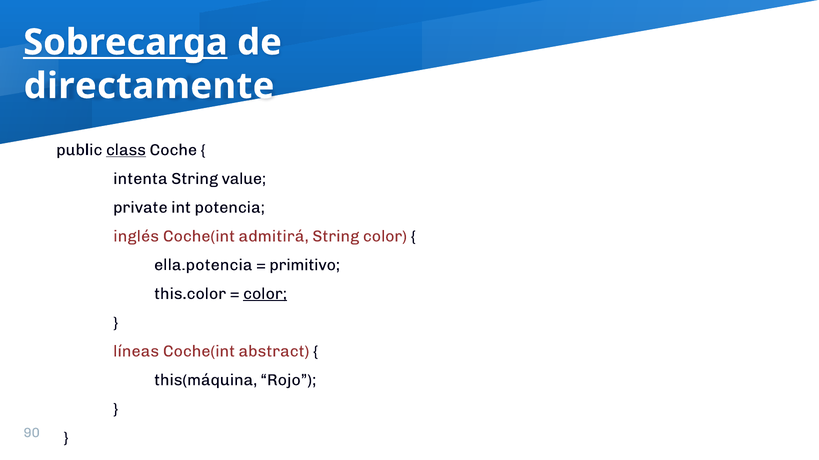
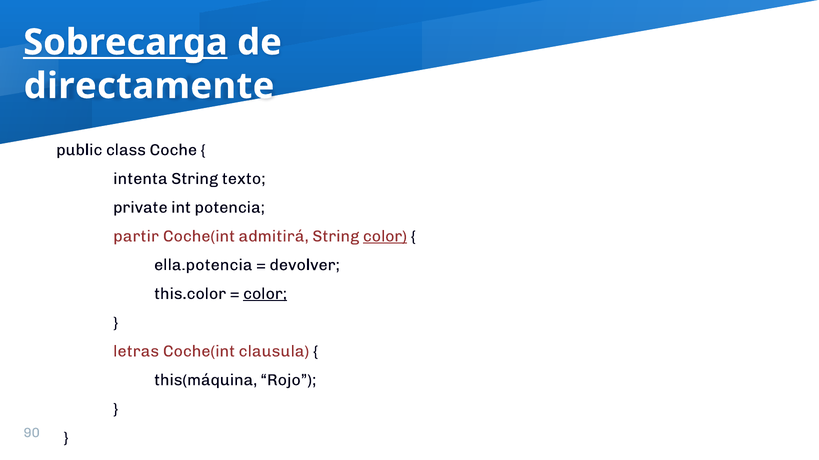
class underline: present -> none
value: value -> texto
inglés: inglés -> partir
color at (385, 237) underline: none -> present
primitivo: primitivo -> devolver
líneas: líneas -> letras
abstract: abstract -> clausula
